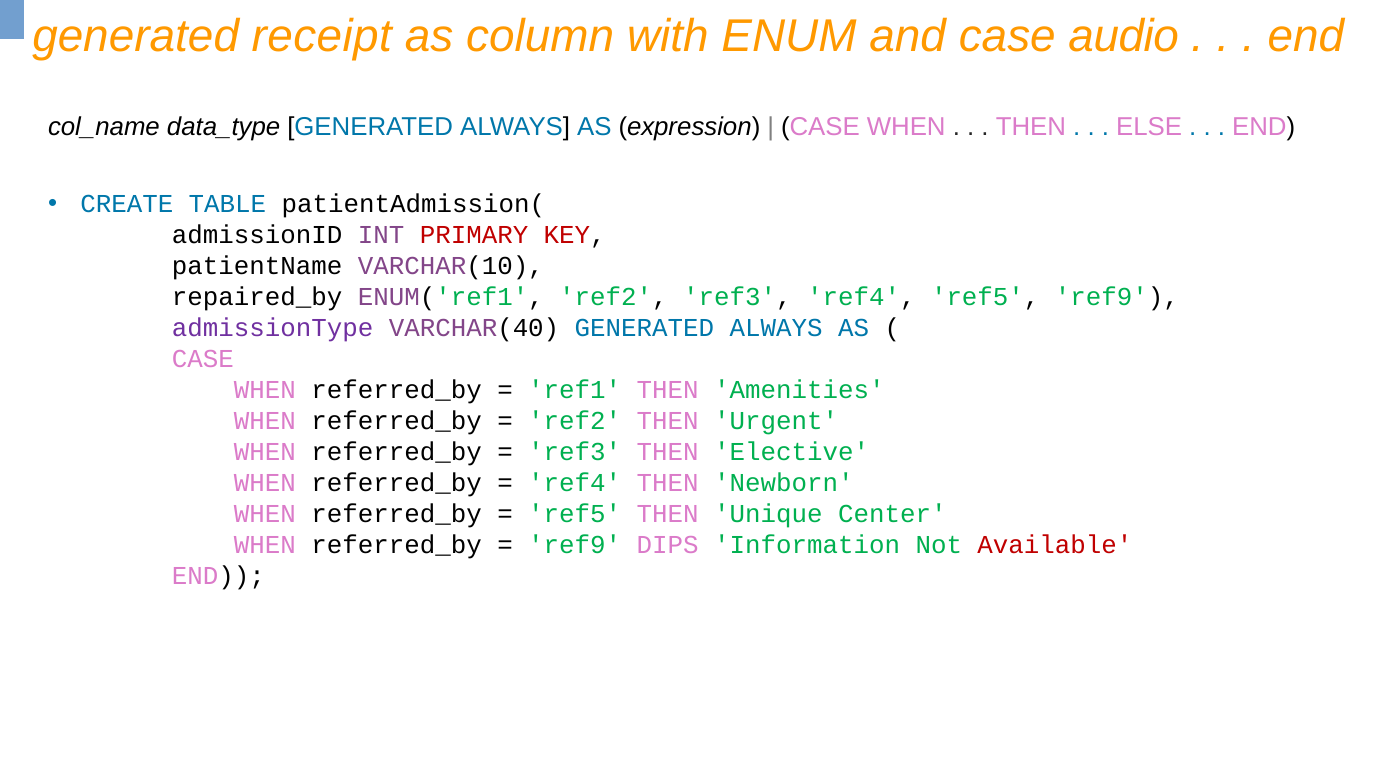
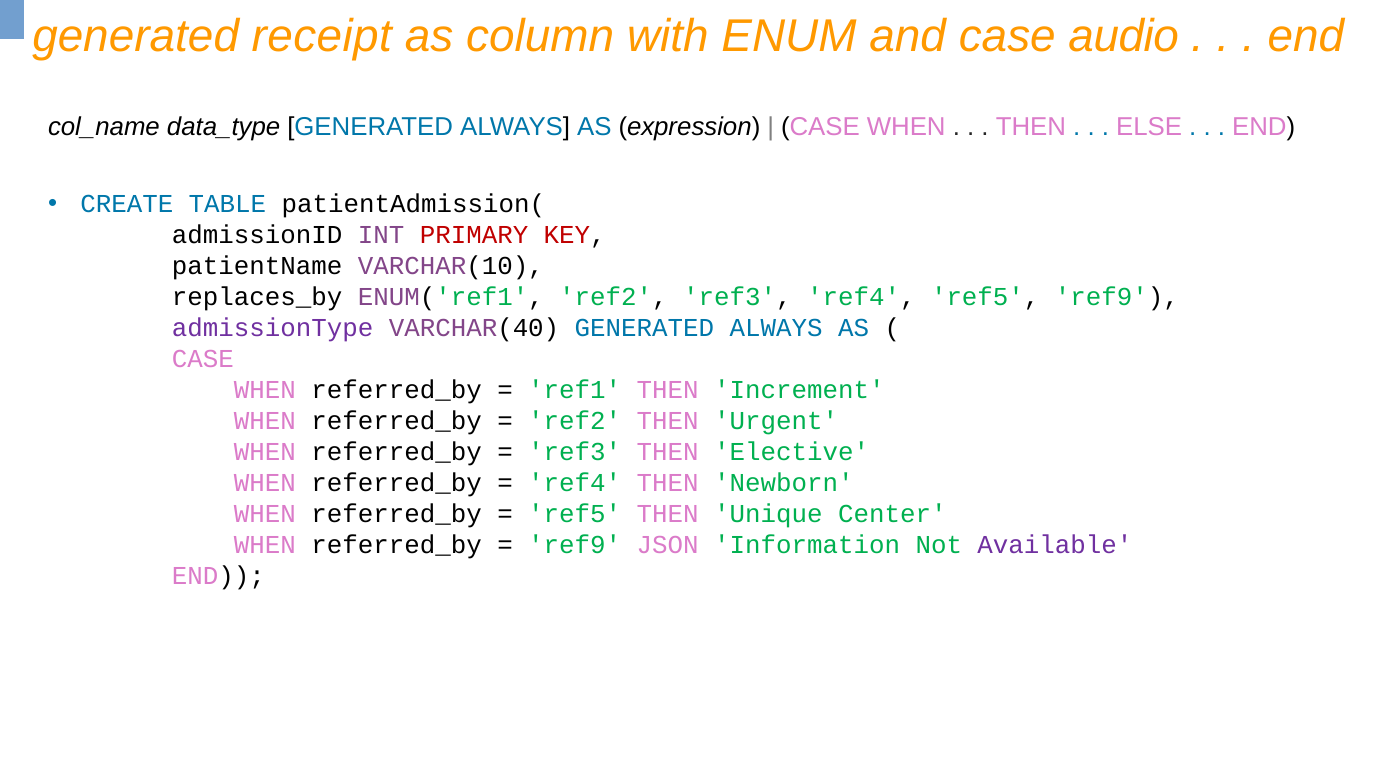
repaired_by: repaired_by -> replaces_by
Amenities: Amenities -> Increment
DIPS: DIPS -> JSON
Available colour: red -> purple
